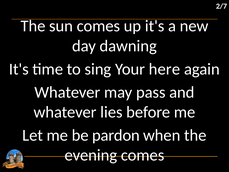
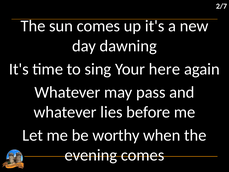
pardon: pardon -> worthy
